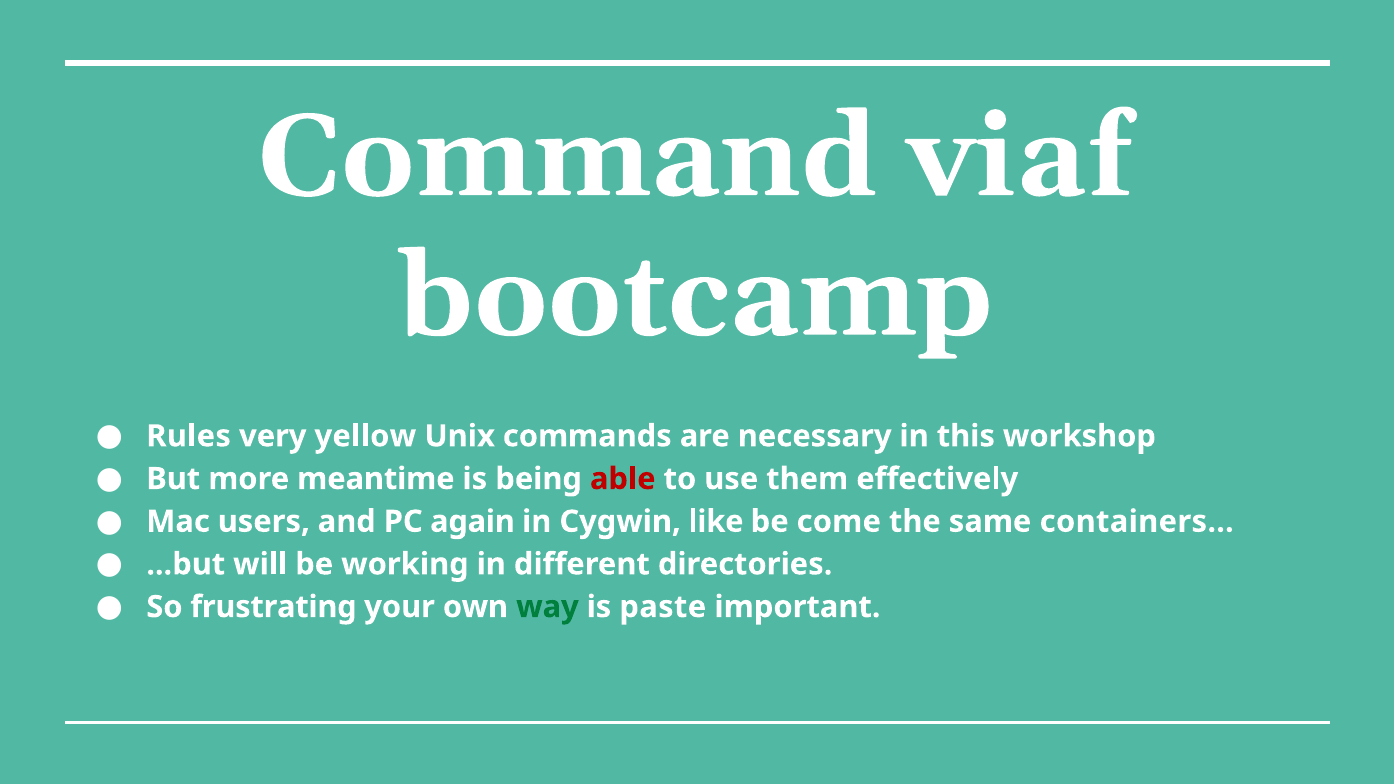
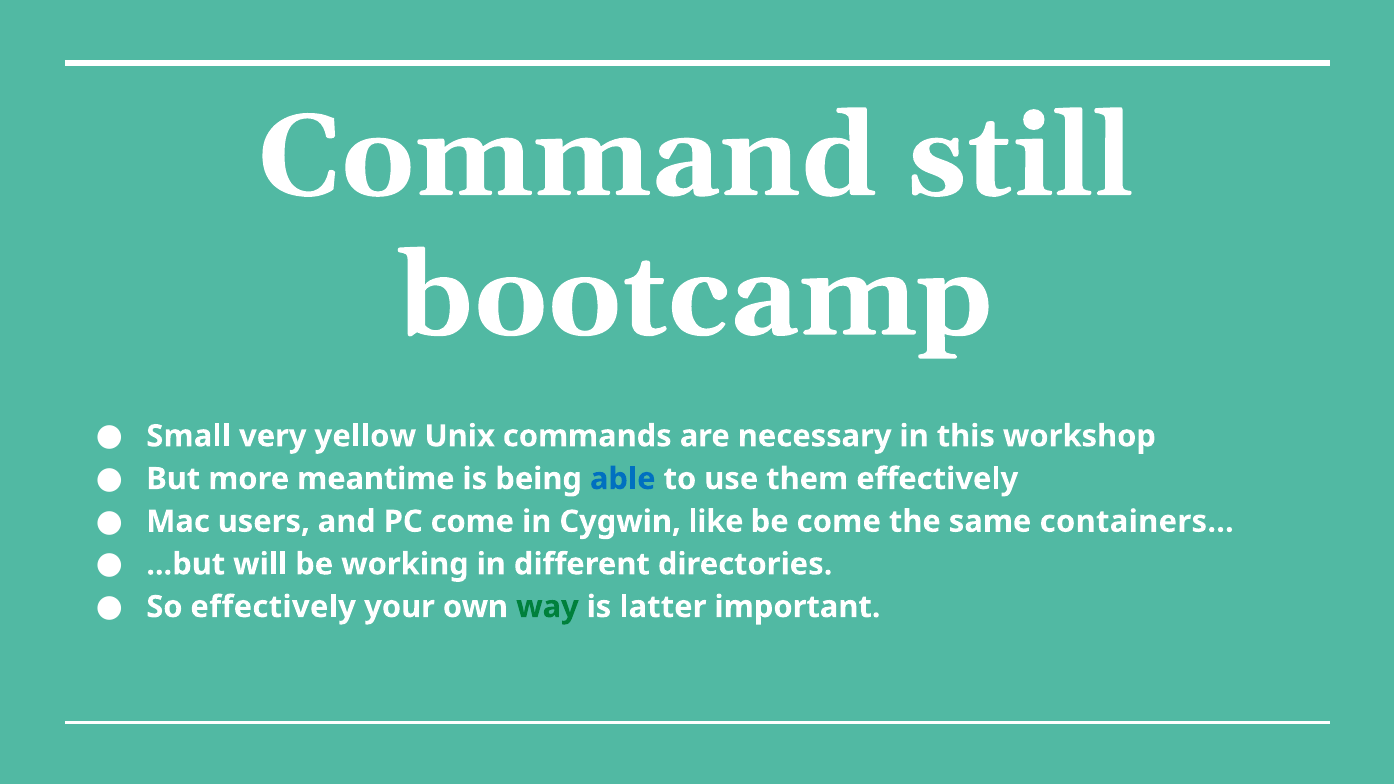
viaf: viaf -> still
Rules: Rules -> Small
able colour: red -> blue
PC again: again -> come
So frustrating: frustrating -> effectively
paste: paste -> latter
